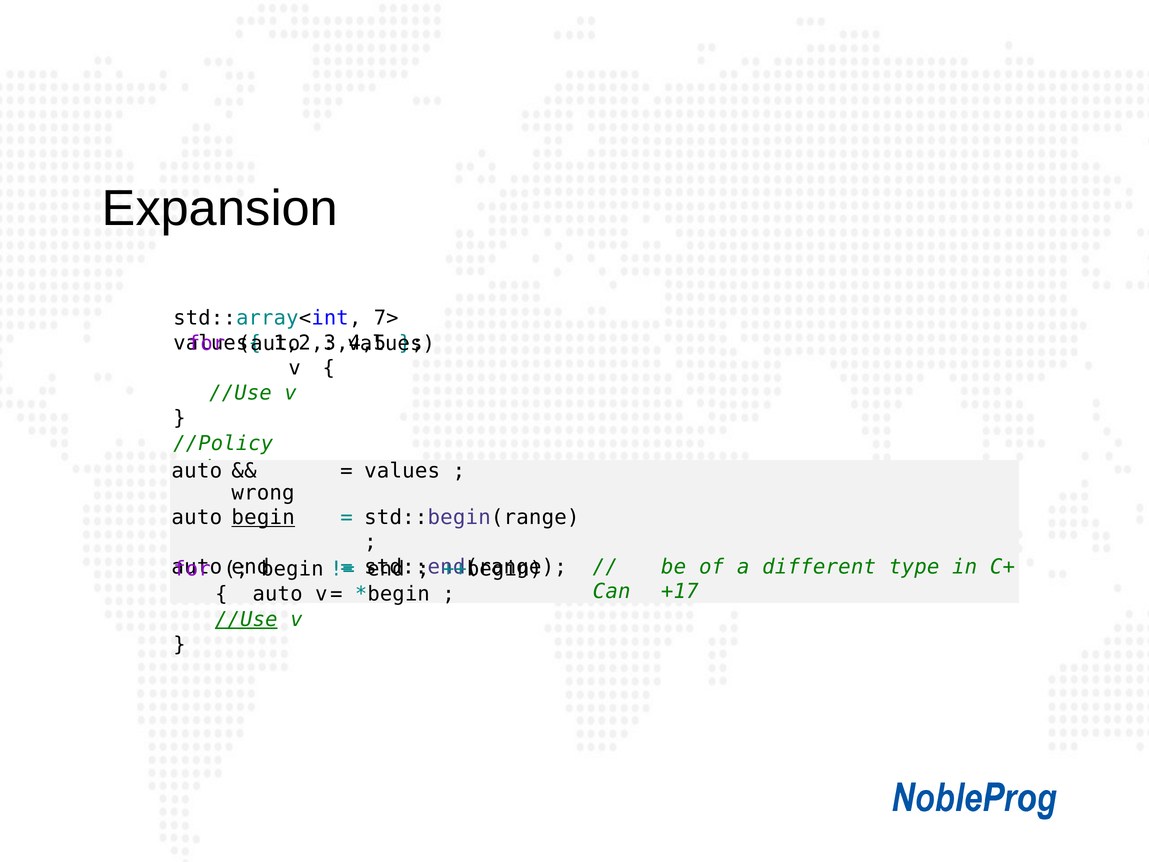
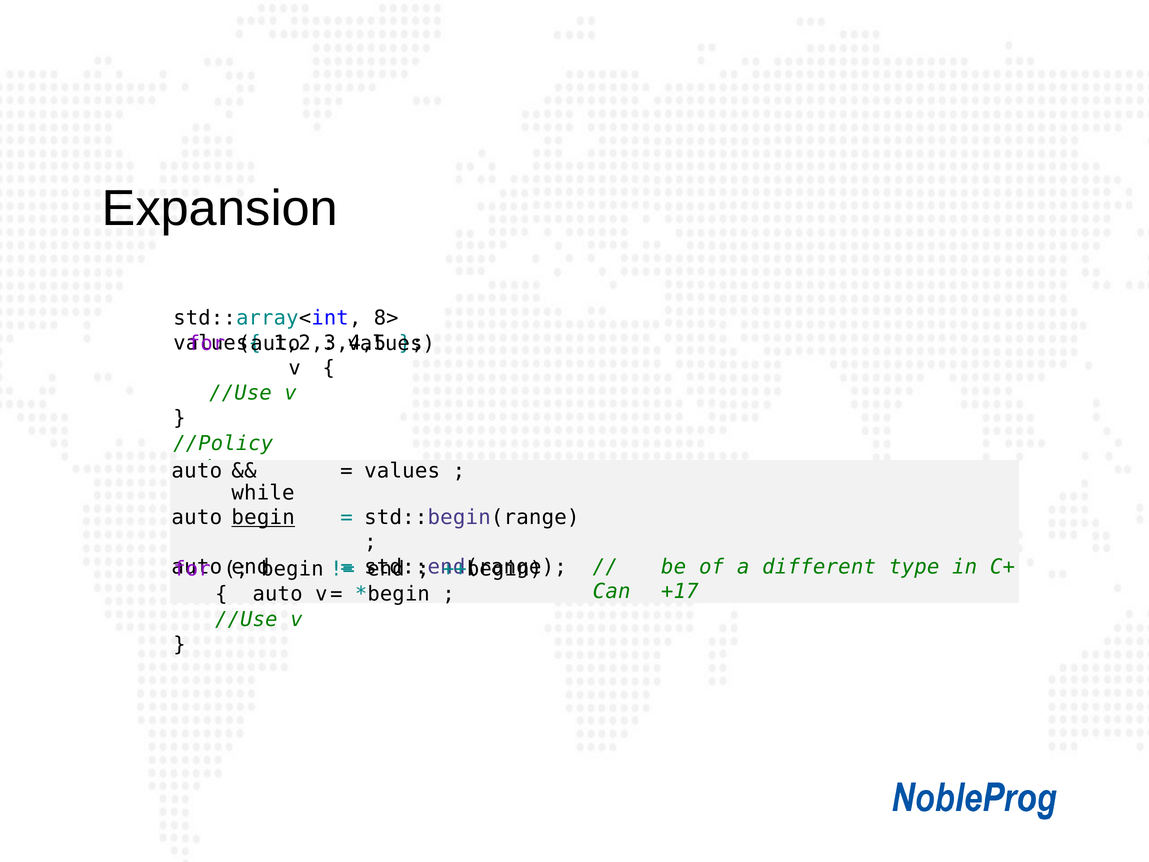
7>: 7> -> 8>
wrong: wrong -> while
//Use at (246, 619) underline: present -> none
